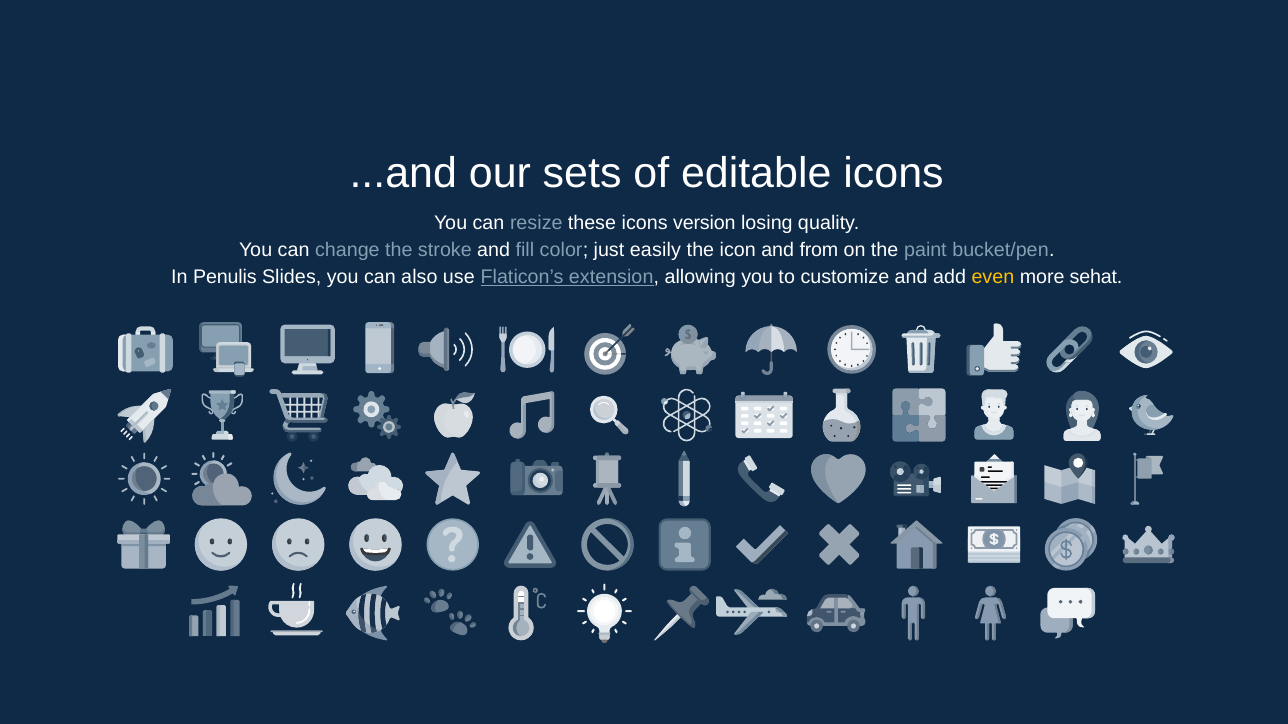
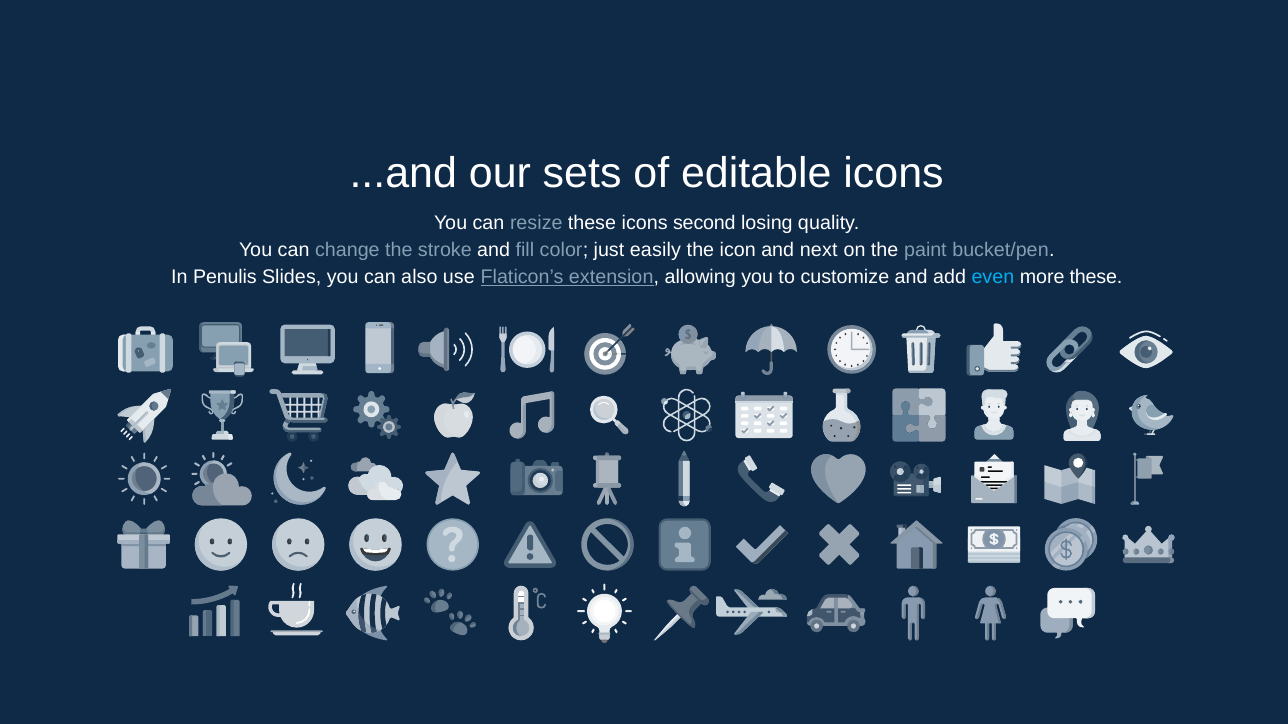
version: version -> second
from: from -> next
even colour: yellow -> light blue
more sehat: sehat -> these
